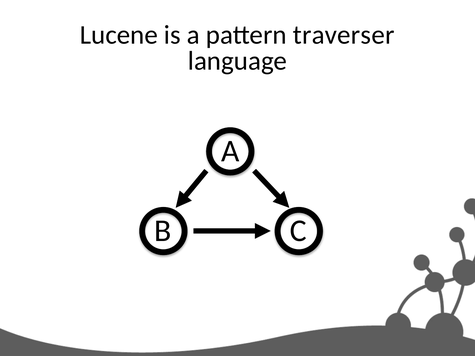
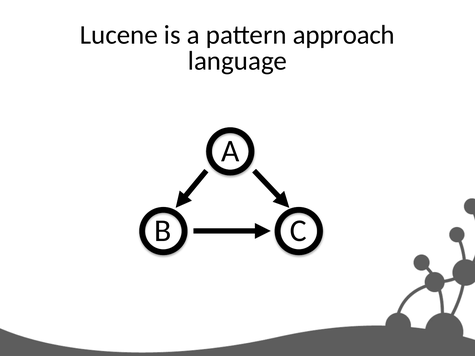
traverser: traverser -> approach
